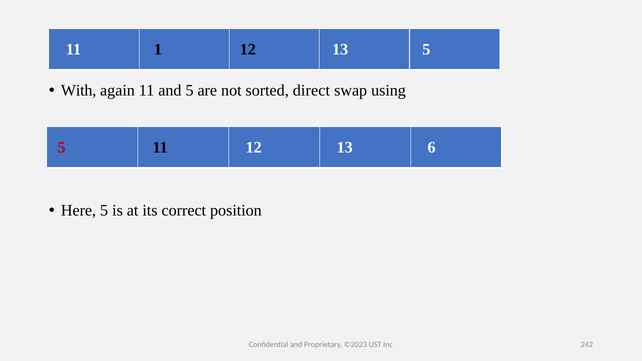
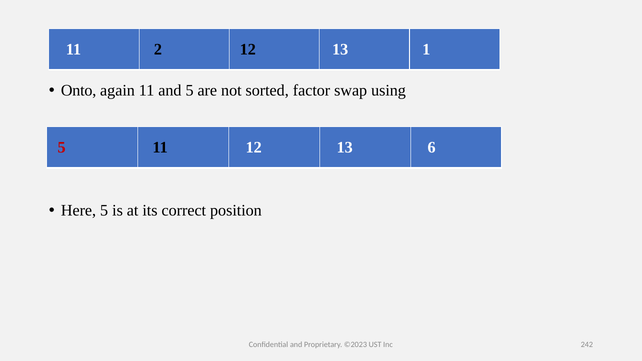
1: 1 -> 2
13 5: 5 -> 1
With: With -> Onto
direct: direct -> factor
